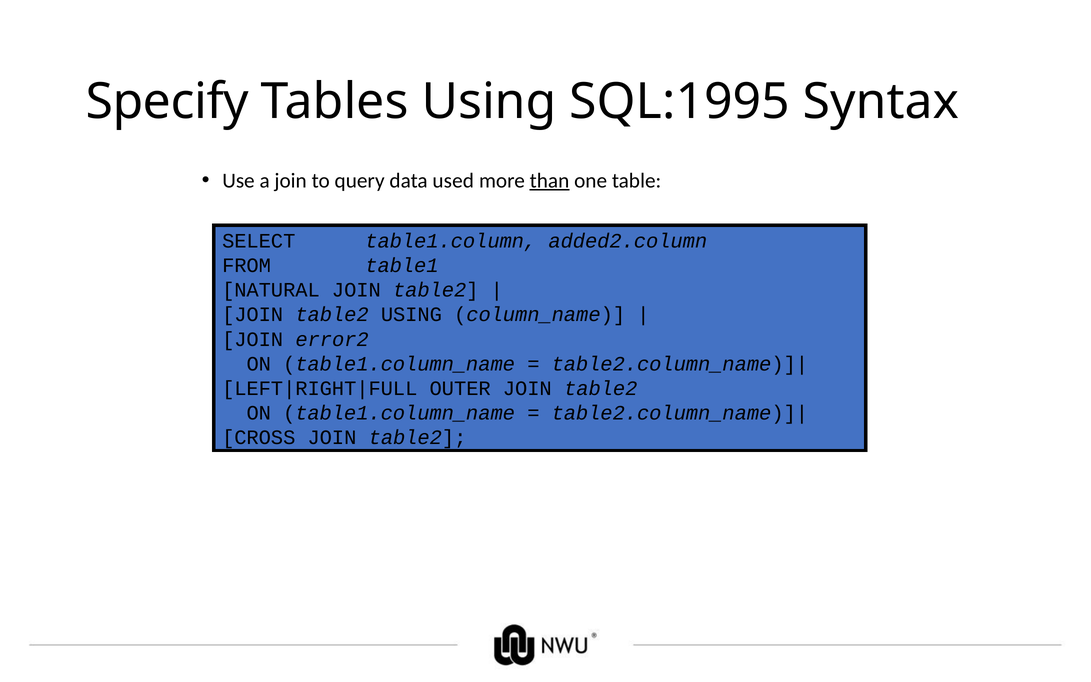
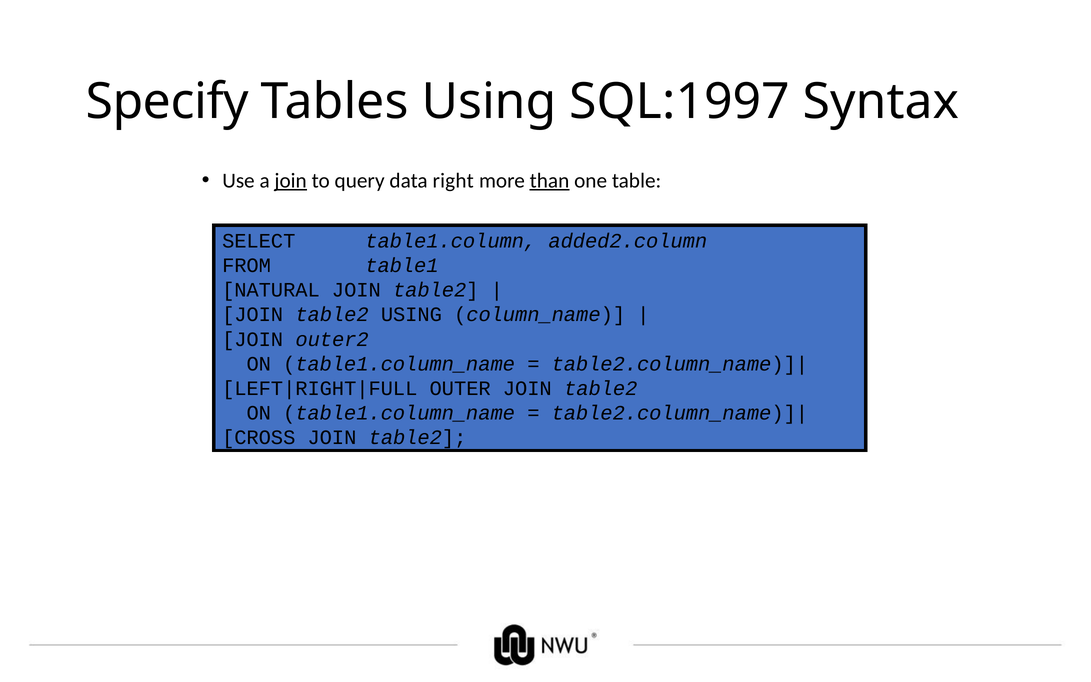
SQL:1995: SQL:1995 -> SQL:1997
join at (291, 181) underline: none -> present
used: used -> right
error2: error2 -> outer2
